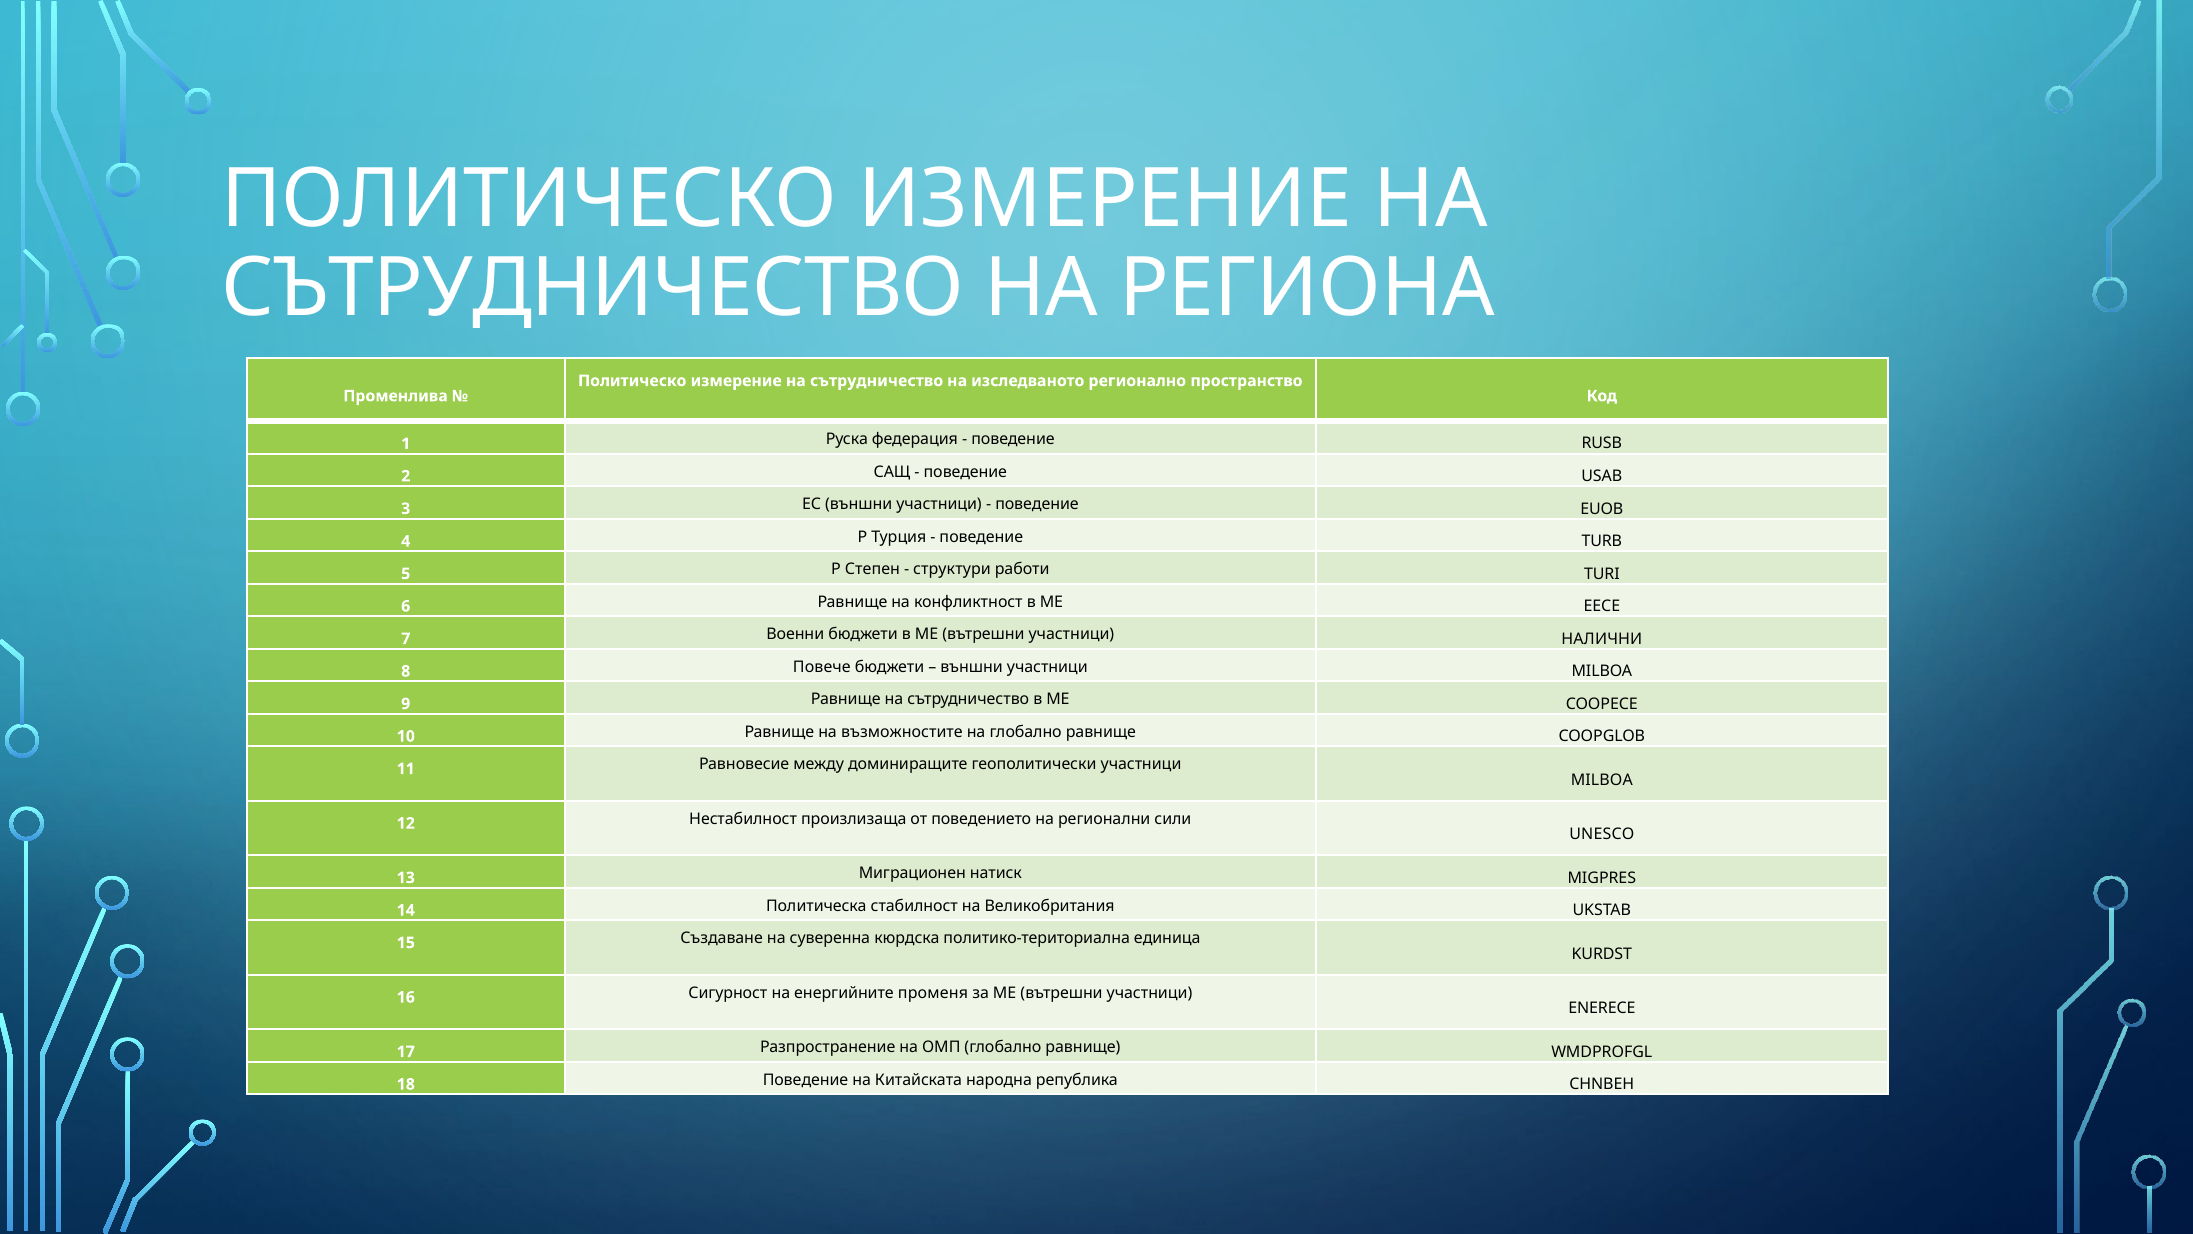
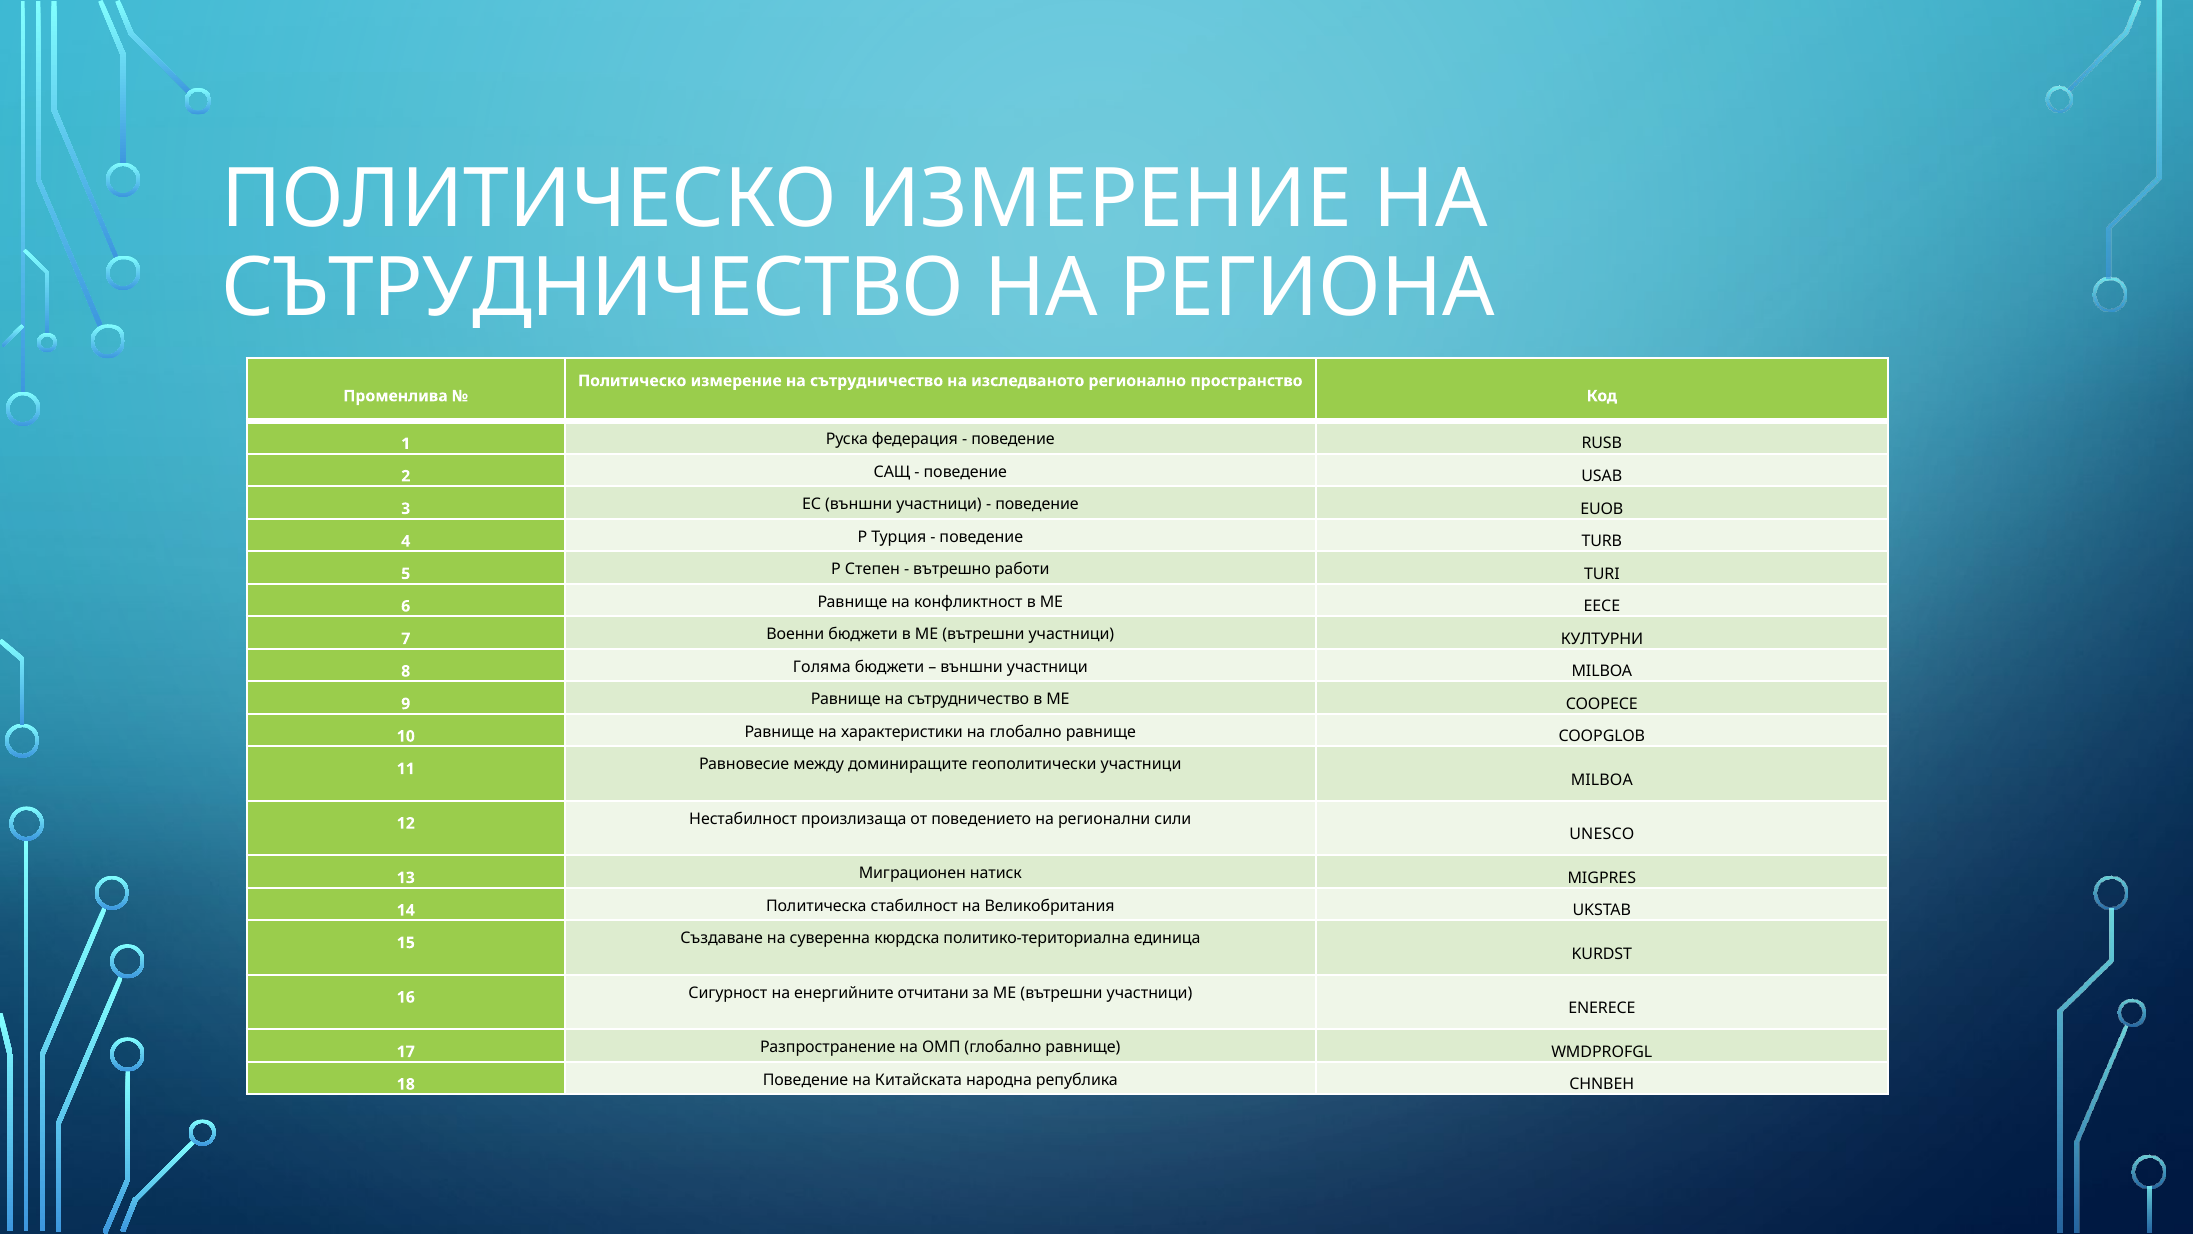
структури: структури -> вътрешно
НАЛИЧНИ: НАЛИЧНИ -> КУЛТУРНИ
Повече: Повече -> Голяма
възможностите: възможностите -> характеристики
променя: променя -> отчитани
